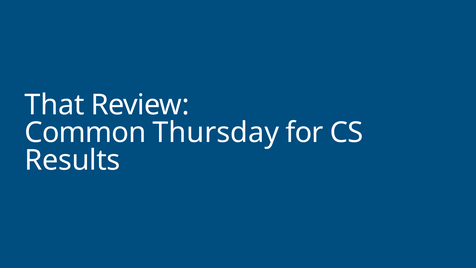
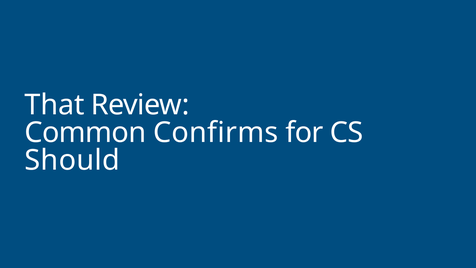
Thursday: Thursday -> Confirms
Results: Results -> Should
